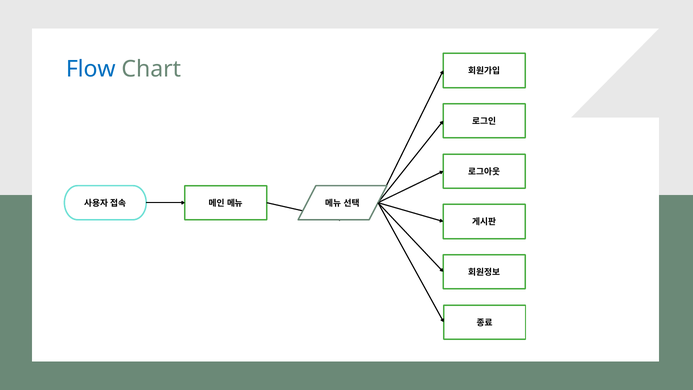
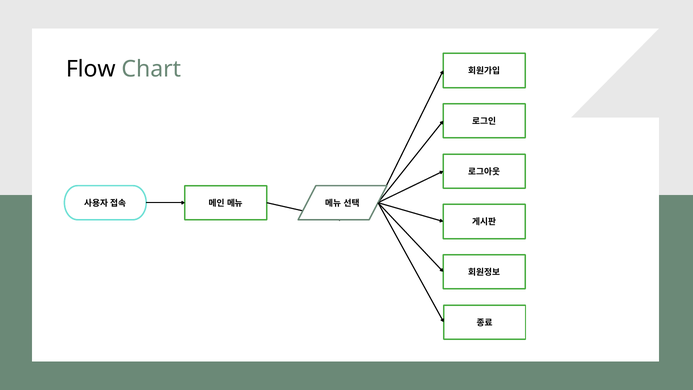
Flow colour: blue -> black
